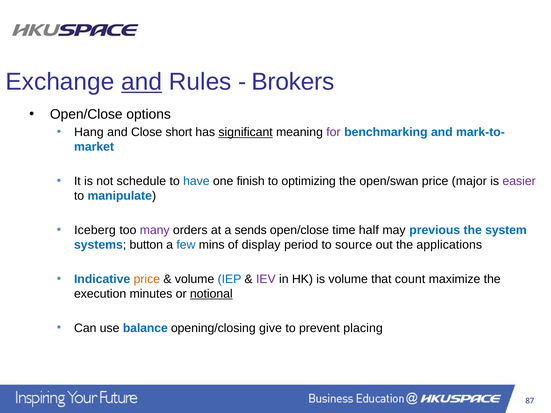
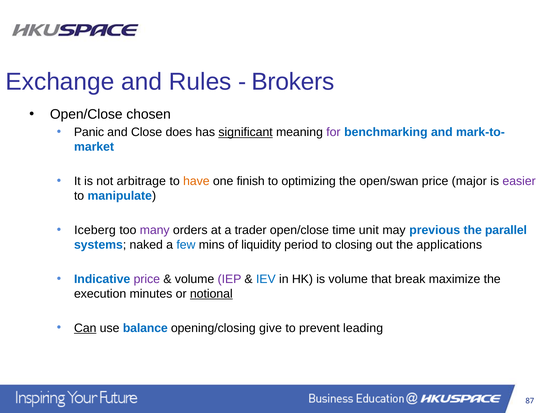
and at (142, 82) underline: present -> none
options: options -> chosen
Hang: Hang -> Panic
short: short -> does
schedule: schedule -> arbitrage
have colour: blue -> orange
sends: sends -> trader
half: half -> unit
system: system -> parallel
button: button -> naked
display: display -> liquidity
source: source -> closing
price at (147, 279) colour: orange -> purple
IEP colour: blue -> purple
IEV colour: purple -> blue
count: count -> break
Can underline: none -> present
placing: placing -> leading
